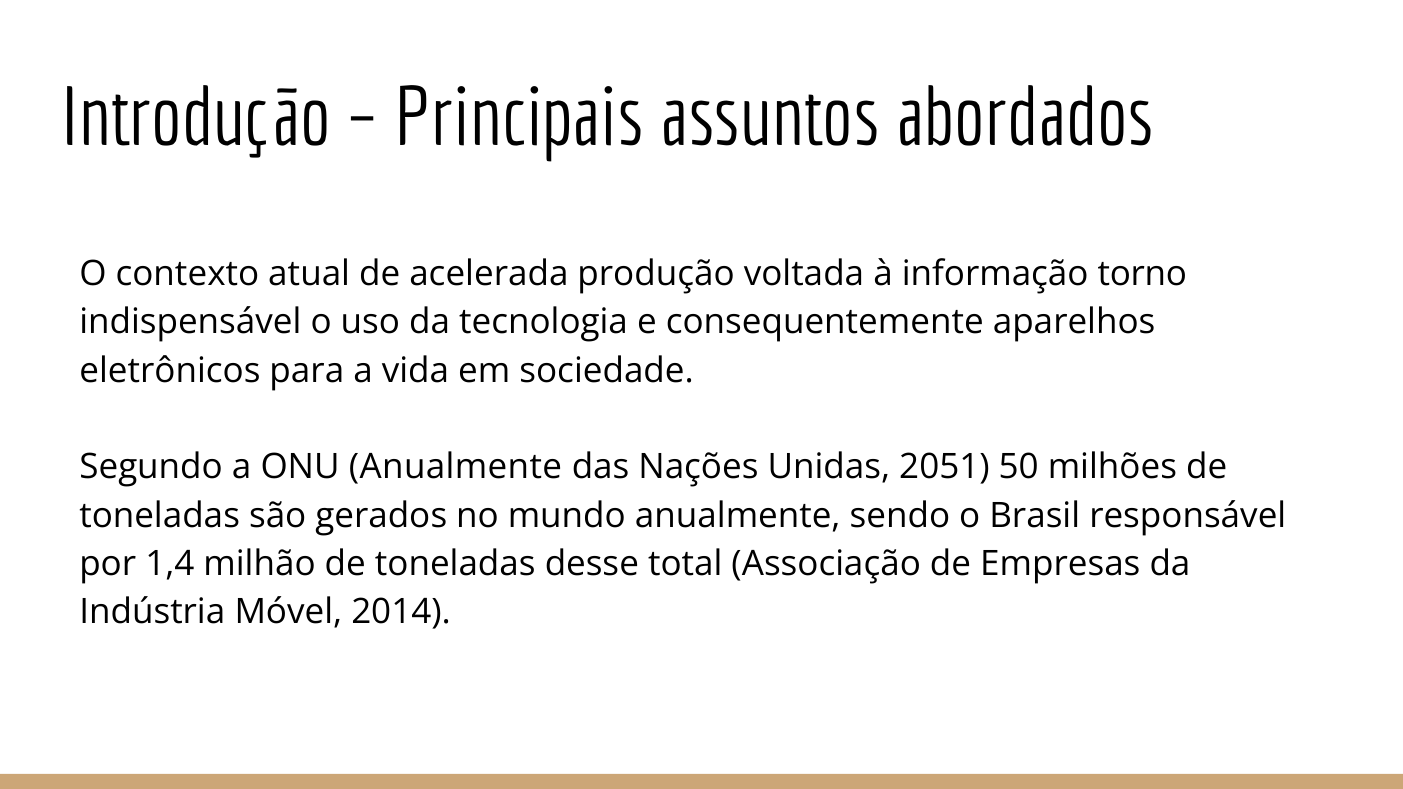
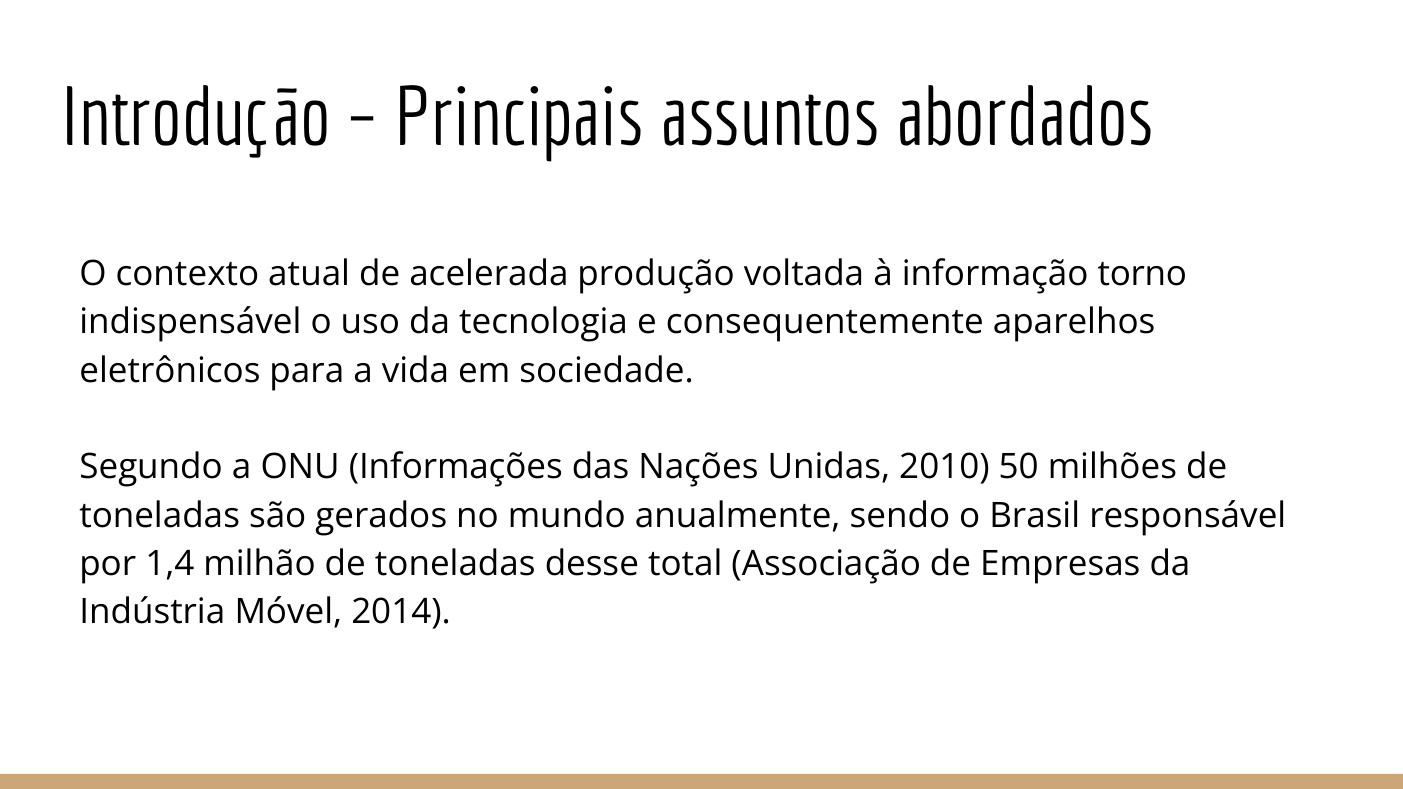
ONU Anualmente: Anualmente -> Informações
2051: 2051 -> 2010
